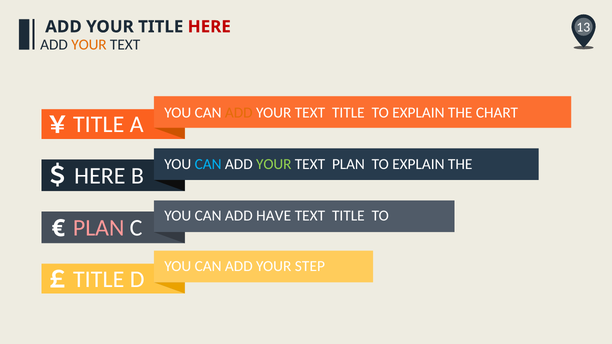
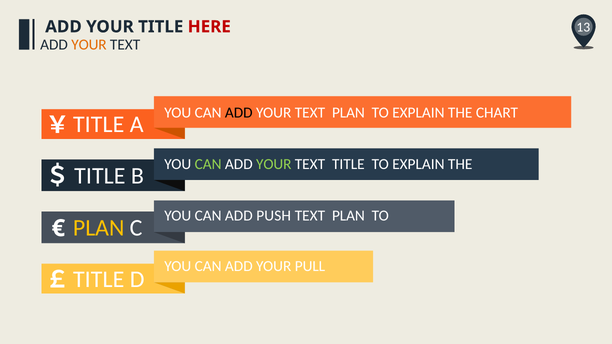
ADD at (239, 113) colour: orange -> black
YOUR TEXT TITLE: TITLE -> PLAN
CAN at (208, 164) colour: light blue -> light green
TEXT PLAN: PLAN -> TITLE
HERE at (100, 176): HERE -> TITLE
HAVE: HAVE -> PUSH
TITLE at (348, 216): TITLE -> PLAN
PLAN at (99, 228) colour: pink -> yellow
STEP: STEP -> PULL
